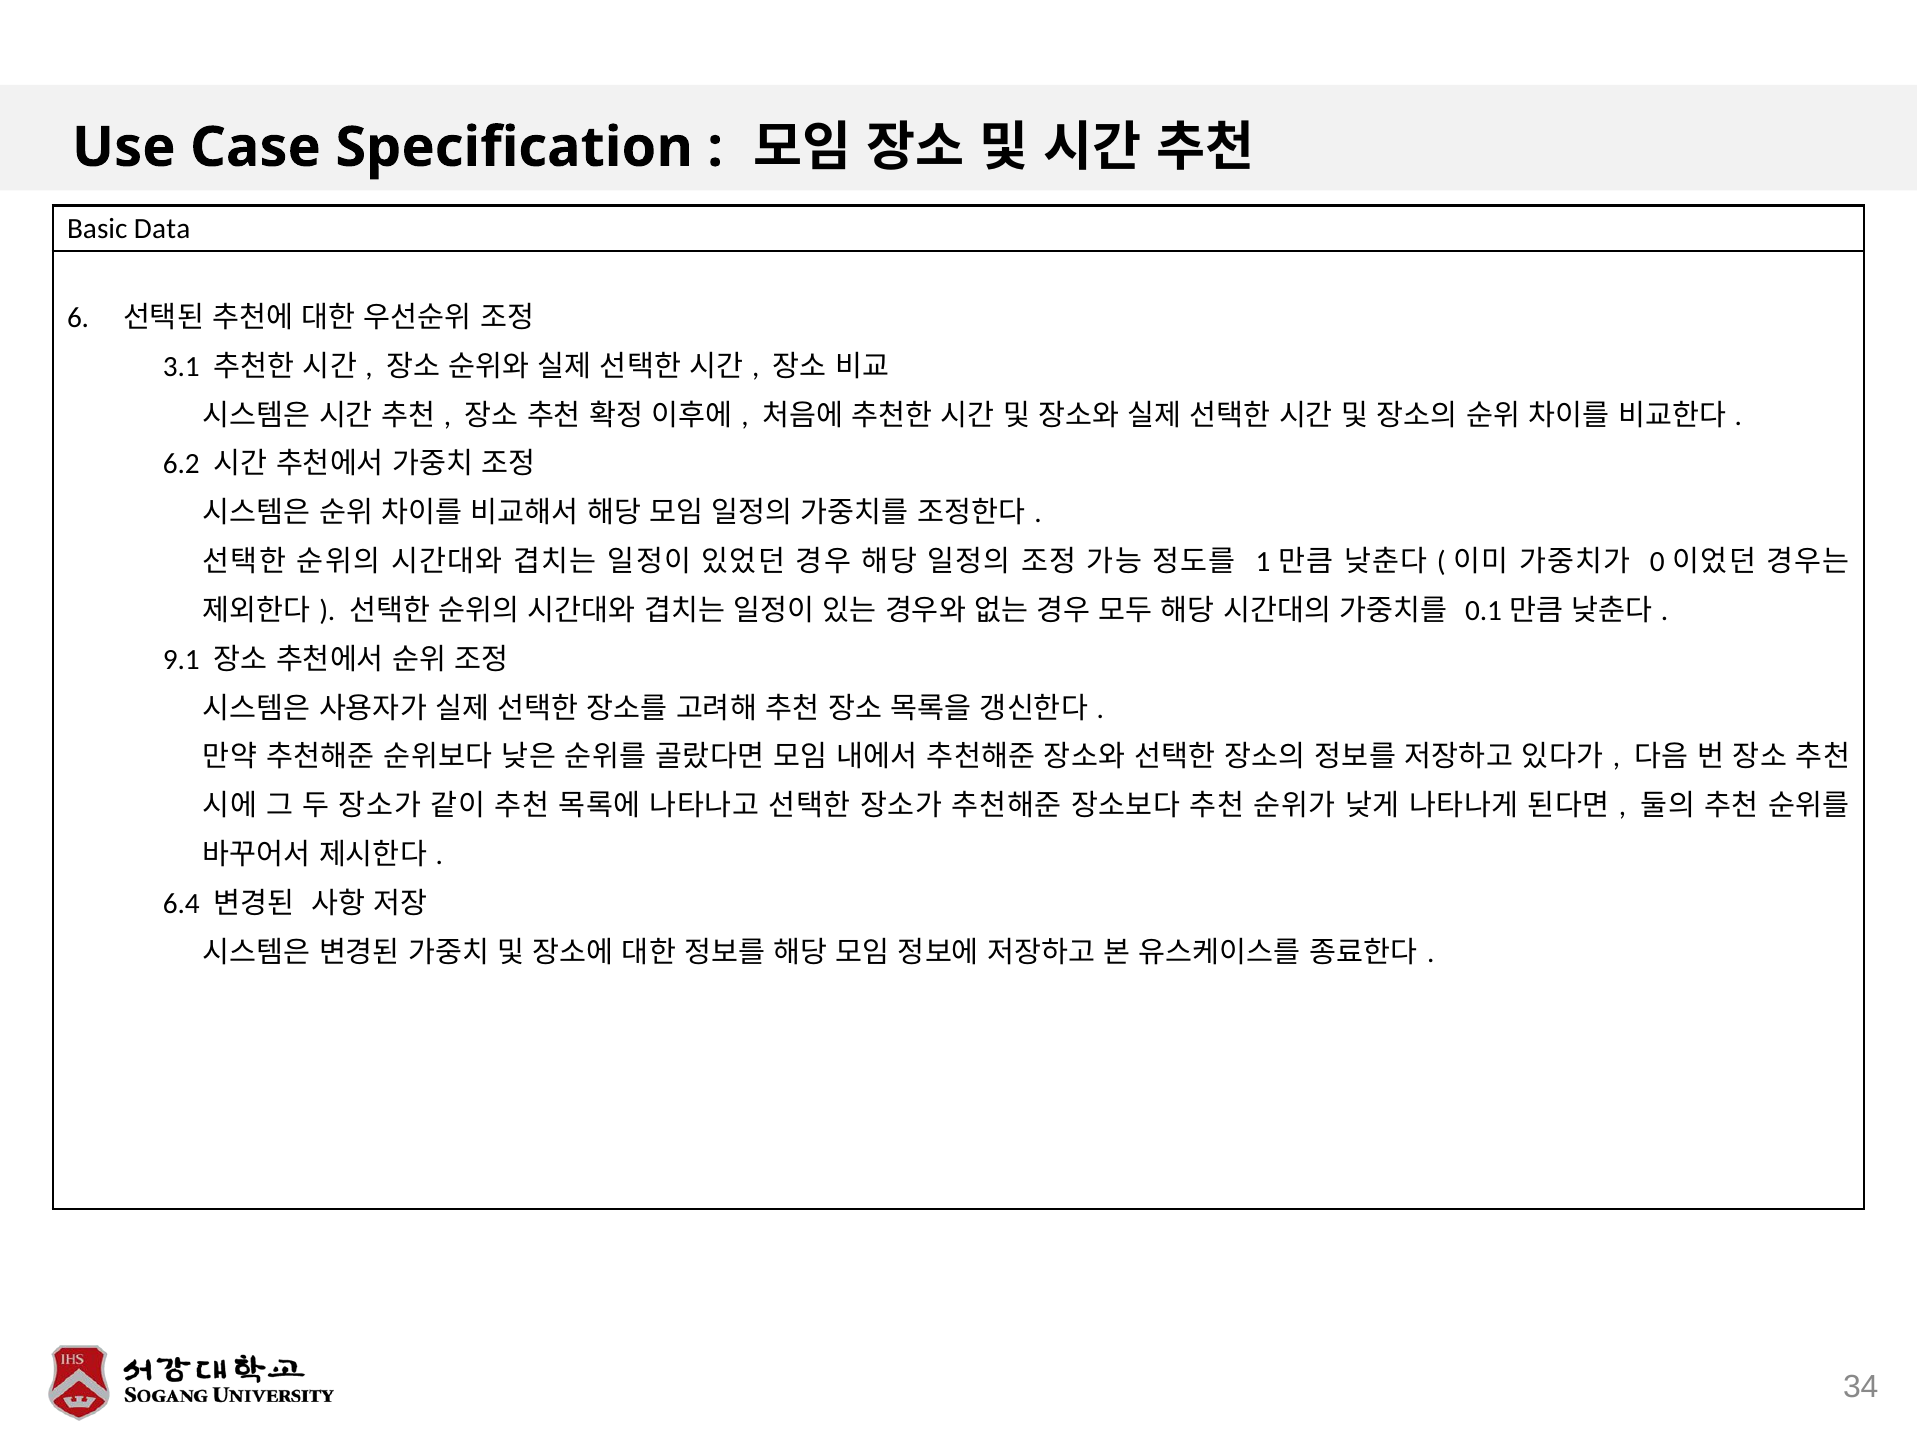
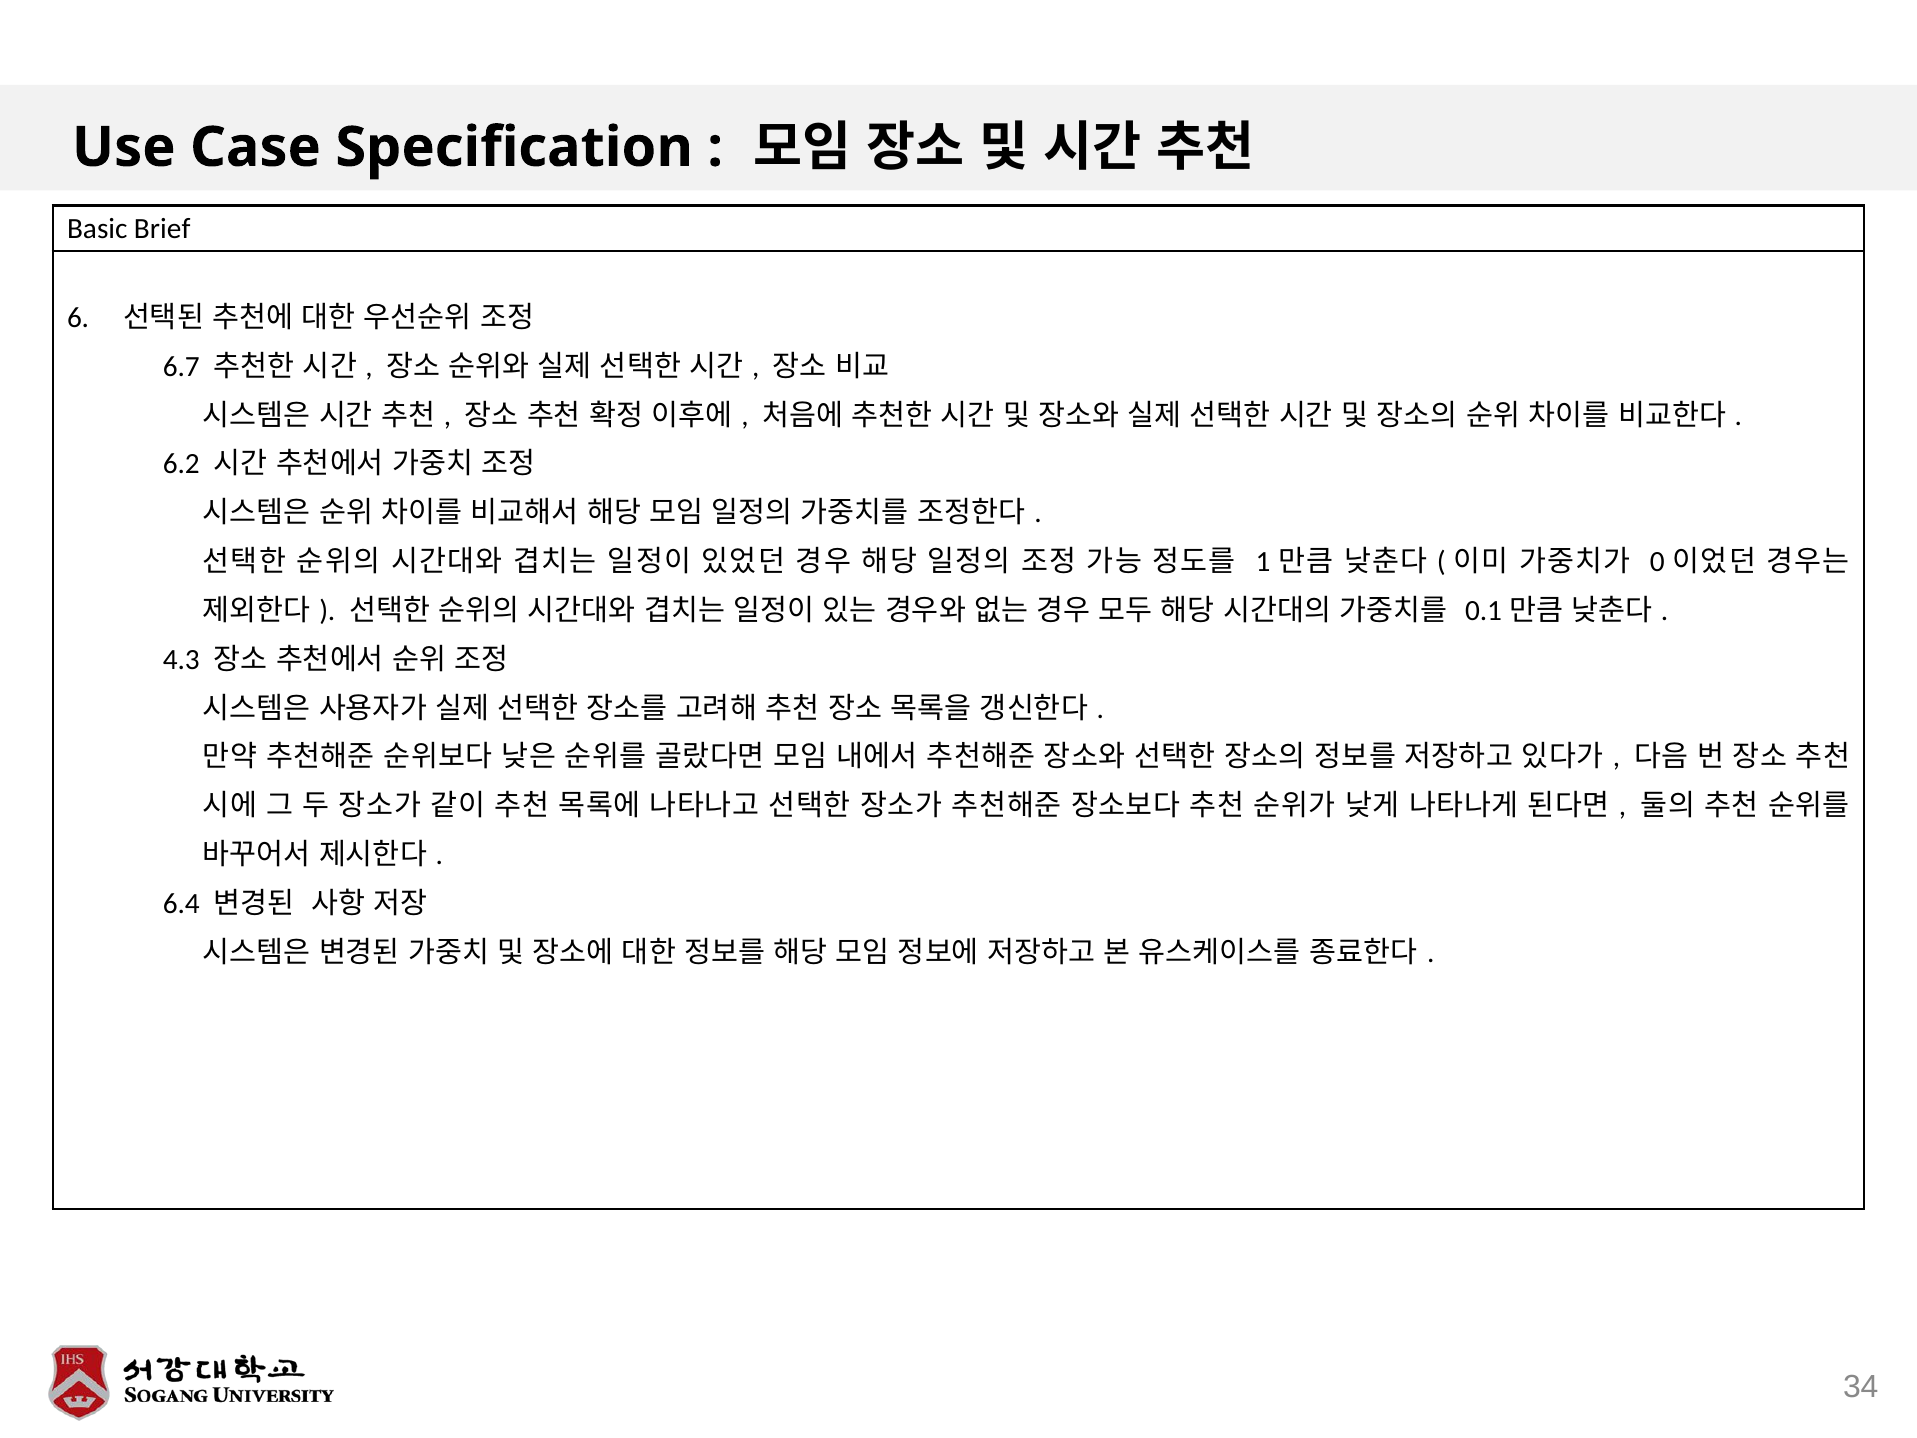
Data: Data -> Brief
3.1: 3.1 -> 6.7
9.1: 9.1 -> 4.3
